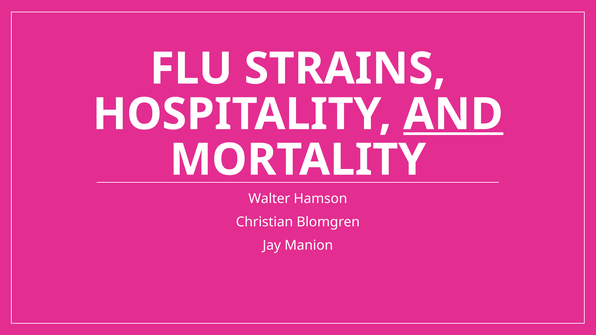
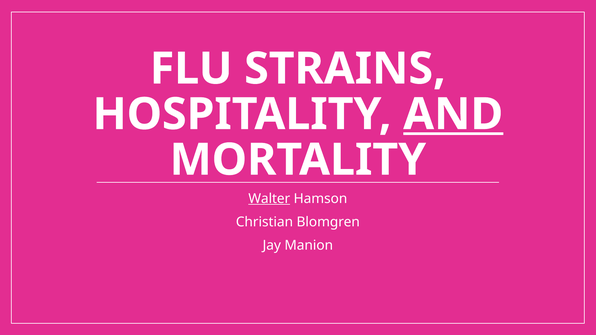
Walter underline: none -> present
